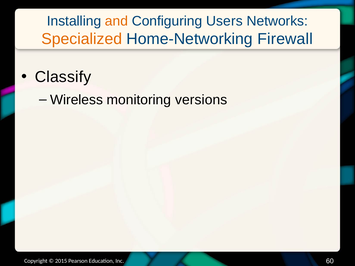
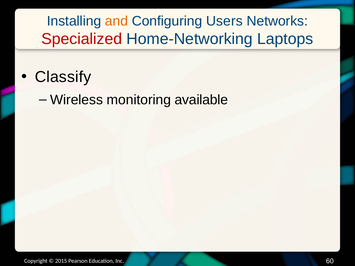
Specialized colour: orange -> red
Firewall: Firewall -> Laptops
versions: versions -> available
